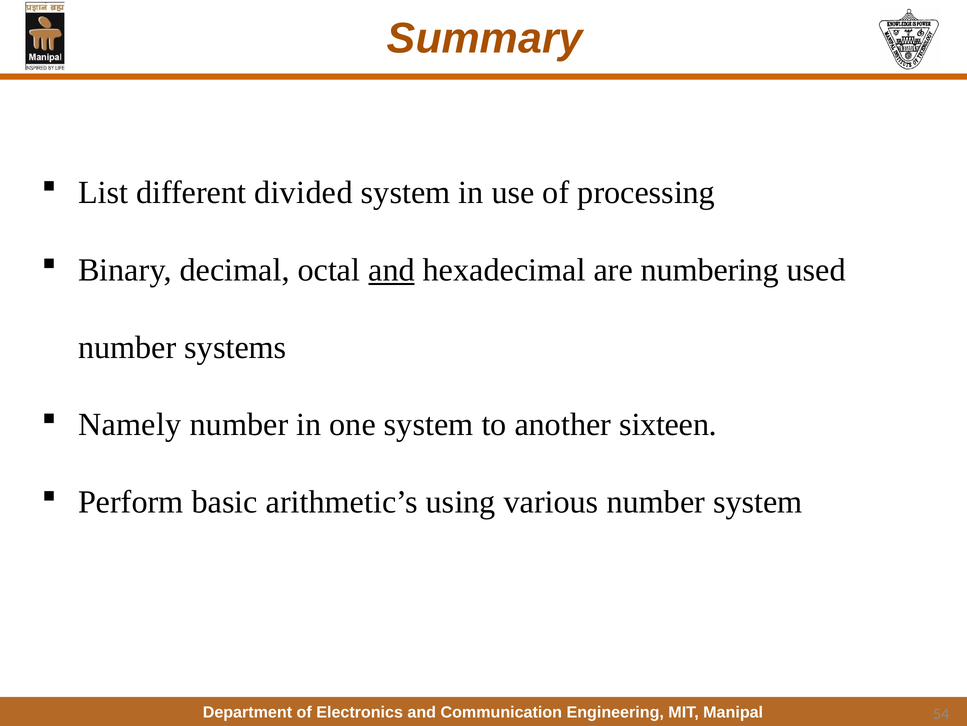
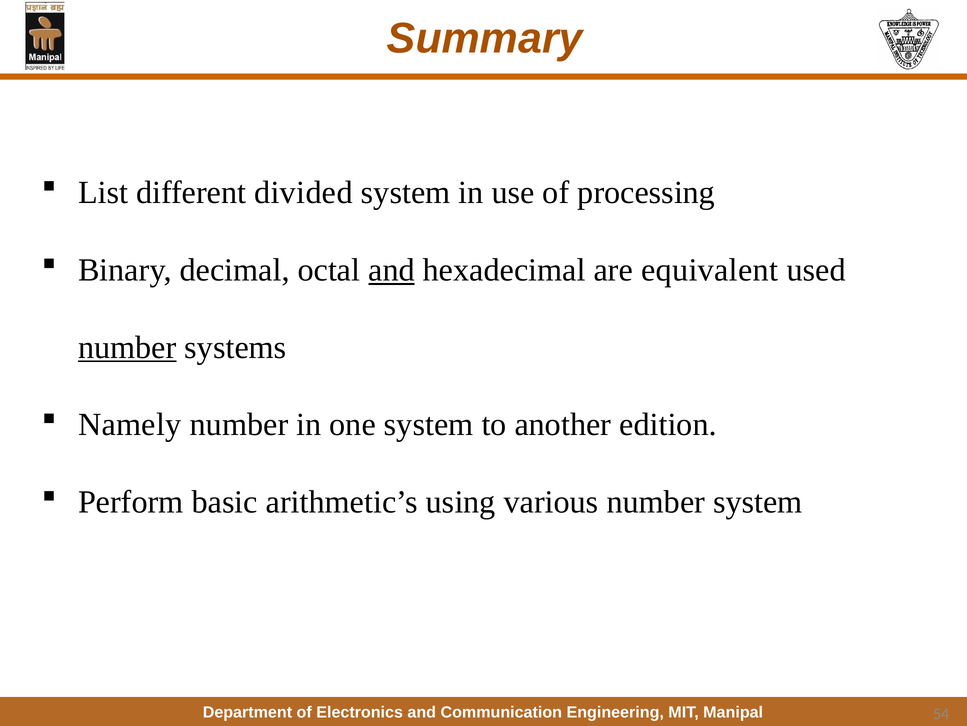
numbering: numbering -> equivalent
number at (127, 347) underline: none -> present
sixteen: sixteen -> edition
